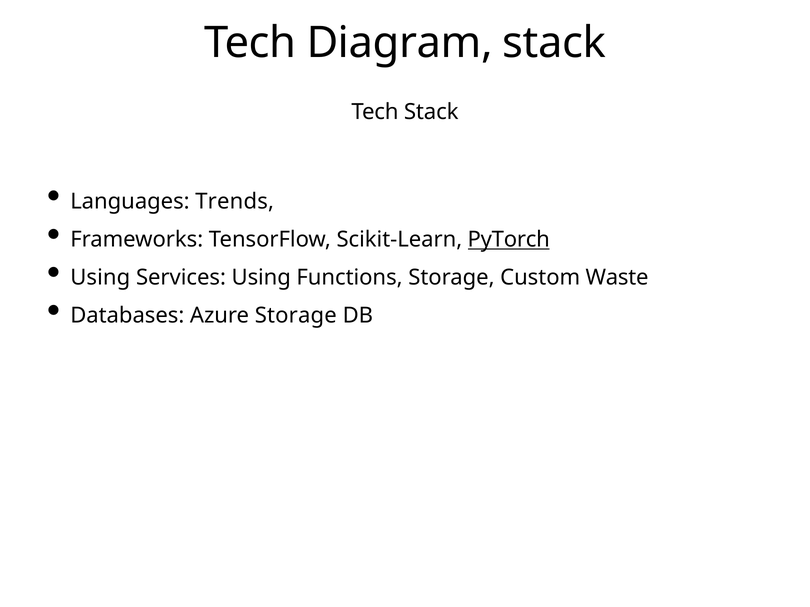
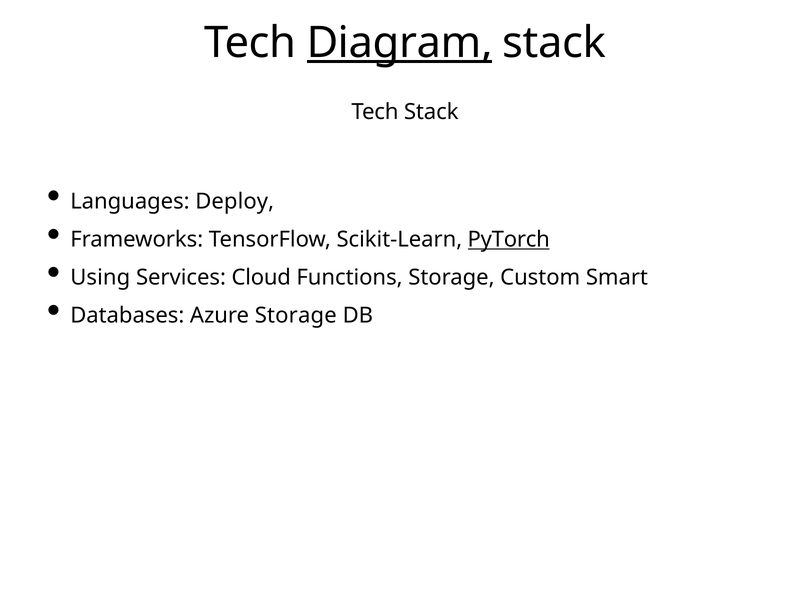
Diagram underline: none -> present
Trends: Trends -> Deploy
Services Using: Using -> Cloud
Waste: Waste -> Smart
